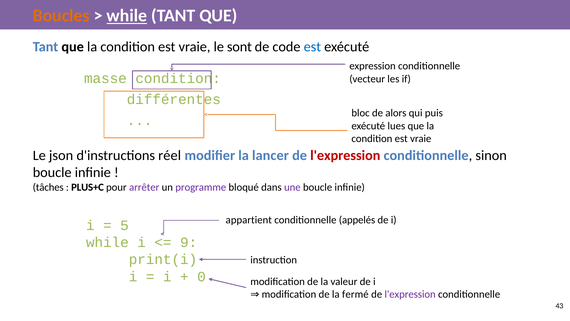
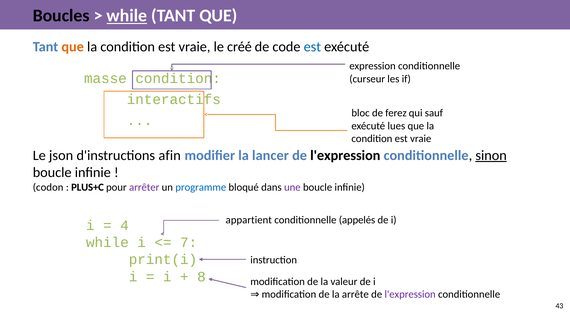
Boucles colour: orange -> black
que at (73, 47) colour: black -> orange
sont: sont -> créé
vecteur: vecteur -> curseur
différentes: différentes -> interactifs
alors: alors -> ferez
puis: puis -> sauf
réel: réel -> afin
l'expression at (345, 155) colour: red -> black
sinon underline: none -> present
tâches: tâches -> codon
programme colour: purple -> blue
5: 5 -> 4
9: 9 -> 7
0: 0 -> 8
fermé: fermé -> arrête
